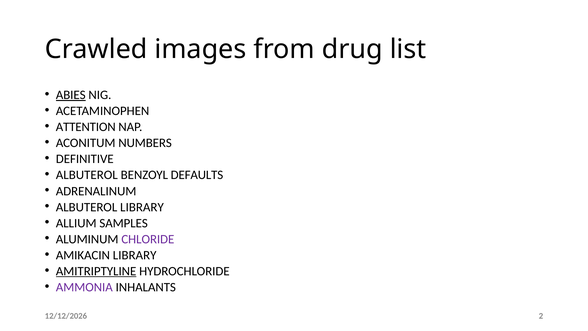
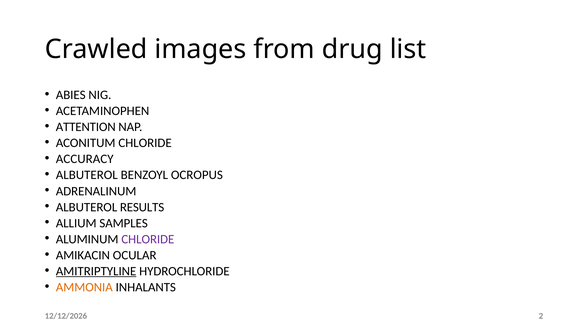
ABIES underline: present -> none
ACONITUM NUMBERS: NUMBERS -> CHLORIDE
DEFINITIVE: DEFINITIVE -> ACCURACY
DEFAULTS: DEFAULTS -> OCROPUS
ALBUTEROL LIBRARY: LIBRARY -> RESULTS
AMIKACIN LIBRARY: LIBRARY -> OCULAR
AMMONIA colour: purple -> orange
